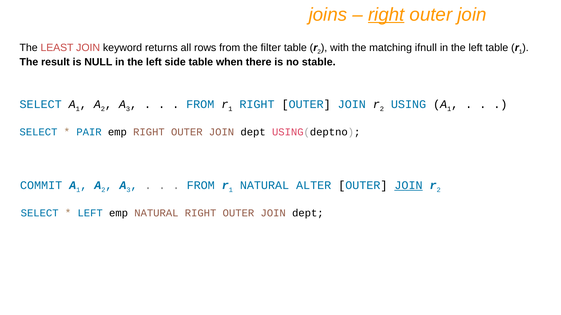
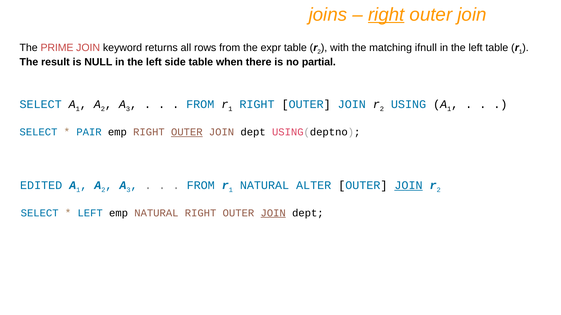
LEAST: LEAST -> PRIME
filter: filter -> expr
stable: stable -> partial
OUTER at (187, 132) underline: none -> present
COMMIT: COMMIT -> EDITED
JOIN at (273, 213) underline: none -> present
